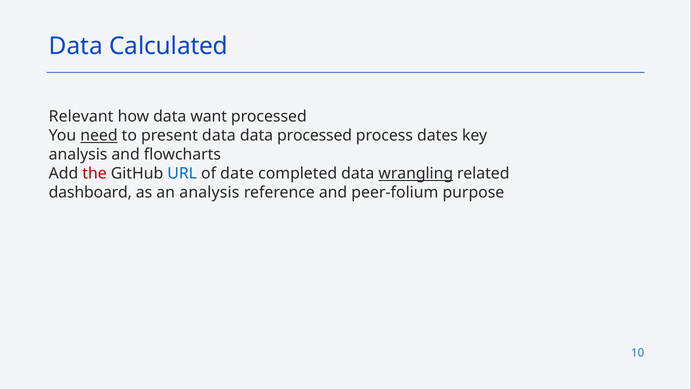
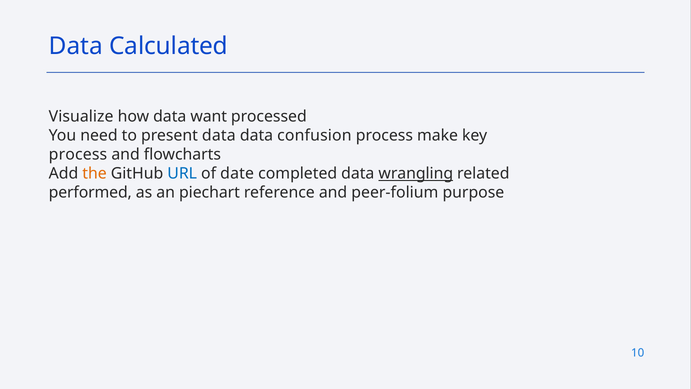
Relevant: Relevant -> Visualize
need underline: present -> none
data processed: processed -> confusion
dates: dates -> make
analysis at (78, 155): analysis -> process
the colour: red -> orange
dashboard: dashboard -> performed
an analysis: analysis -> piechart
